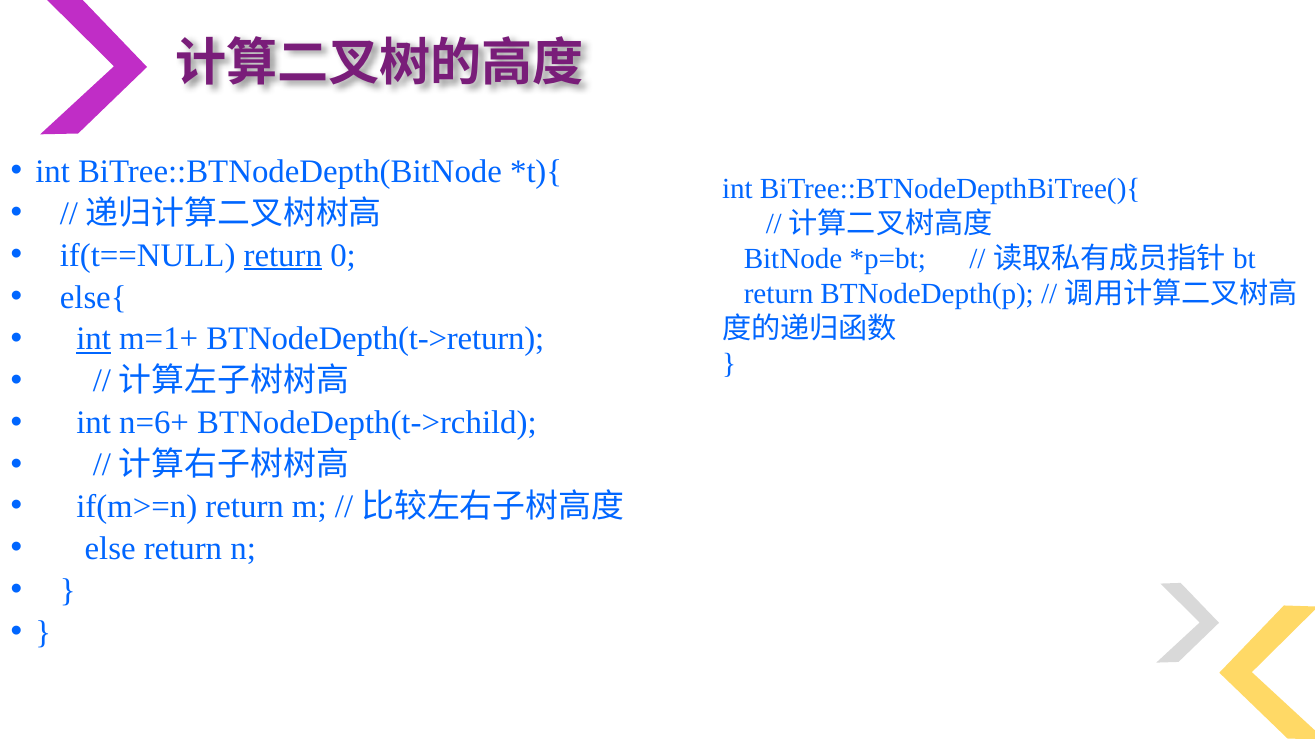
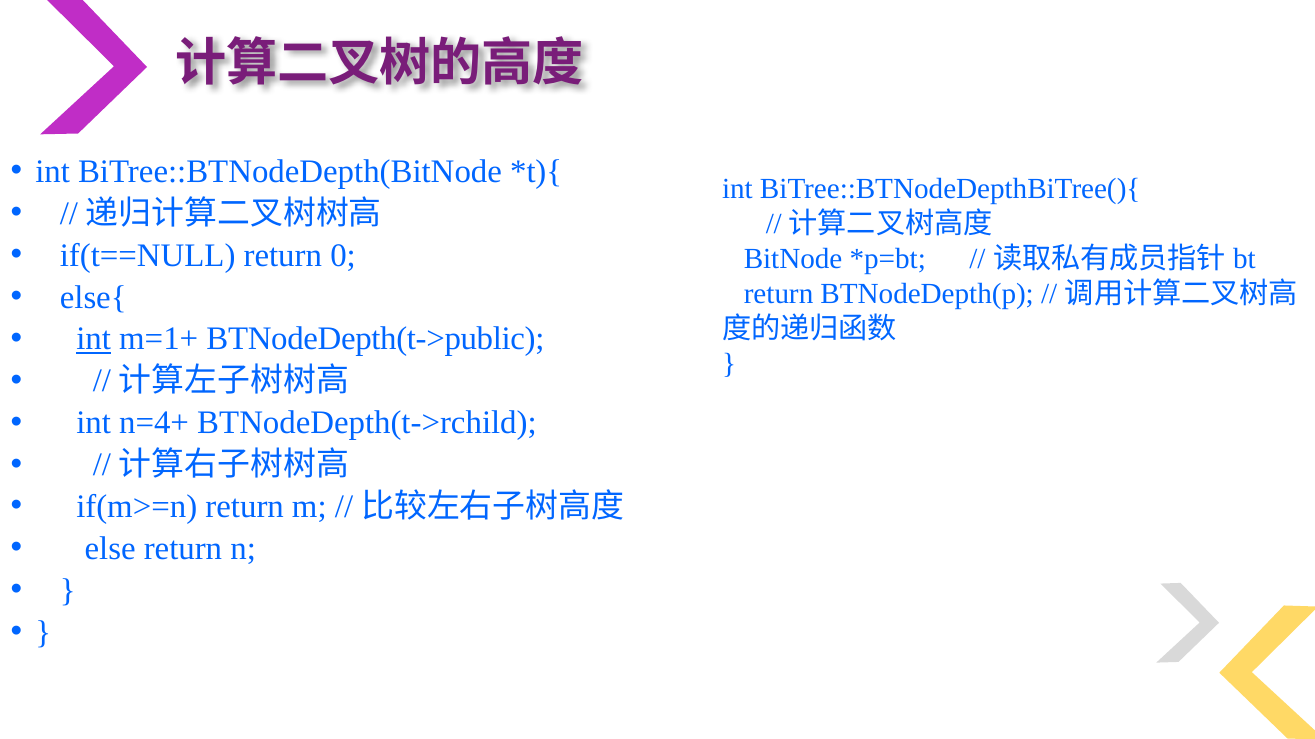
return at (283, 255) underline: present -> none
BTNodeDepth(t->return: BTNodeDepth(t->return -> BTNodeDepth(t->public
n=6+: n=6+ -> n=4+
